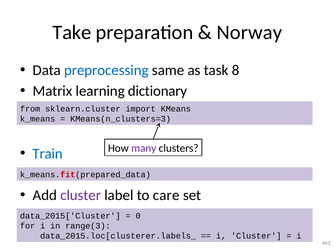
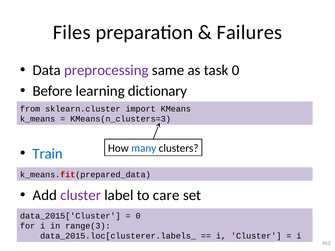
Take: Take -> Files
Norway: Norway -> Failures
preprocessing colour: blue -> purple
task 8: 8 -> 0
Matrix: Matrix -> Before
many colour: purple -> blue
